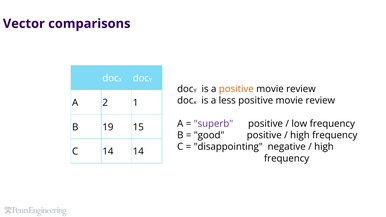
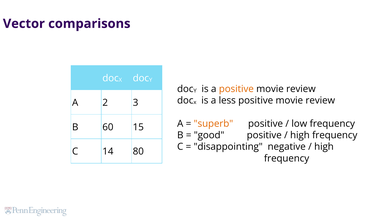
1: 1 -> 3
superb colour: purple -> orange
19: 19 -> 60
14 14: 14 -> 80
